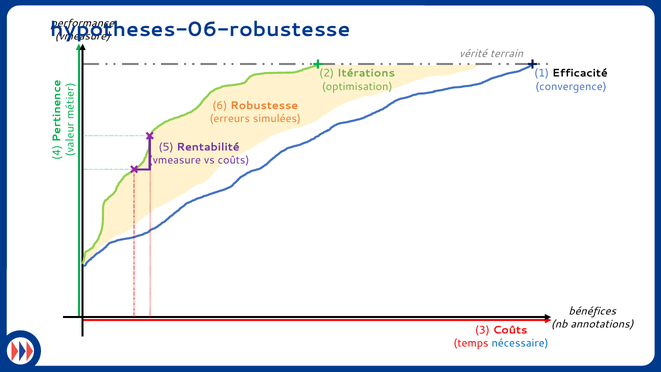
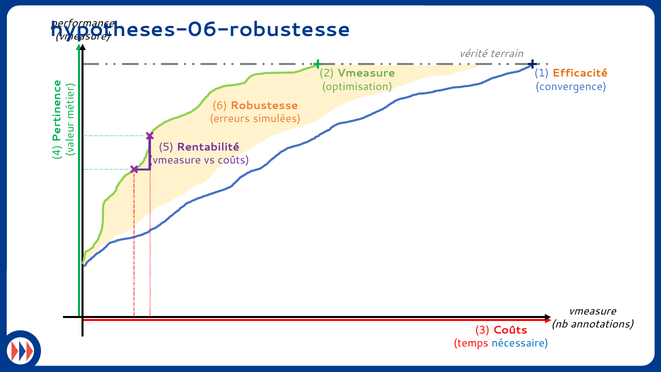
2 Itérations: Itérations -> Vmeasure
Efficacité colour: black -> orange
bénéfices at (592, 311): bénéfices -> vmeasure
